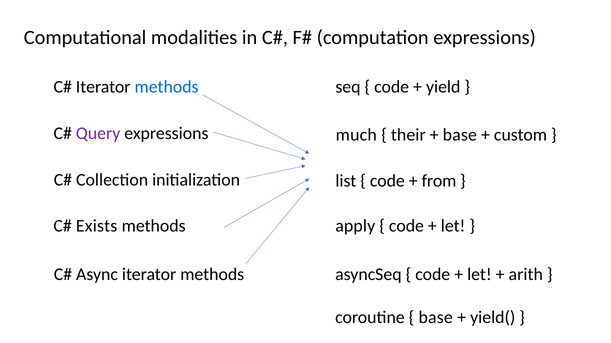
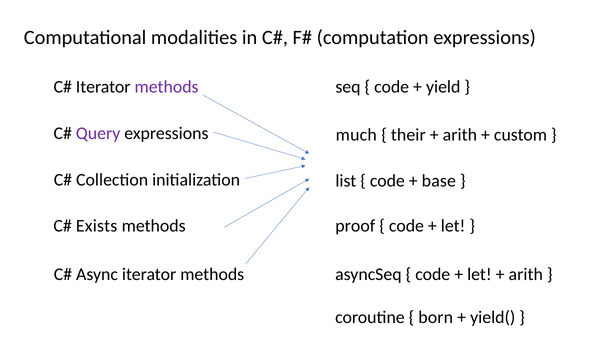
methods at (167, 87) colour: blue -> purple
base at (460, 135): base -> arith
from: from -> base
apply: apply -> proof
base at (436, 318): base -> born
